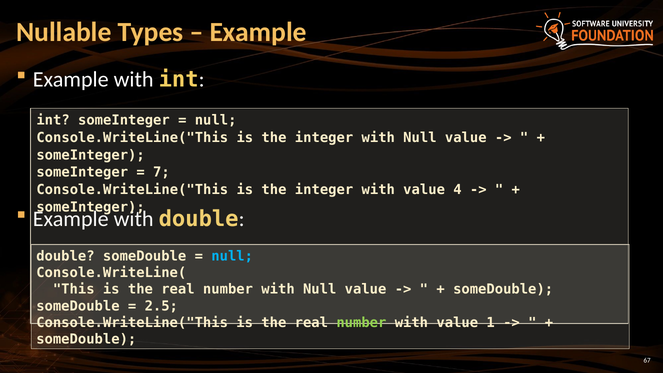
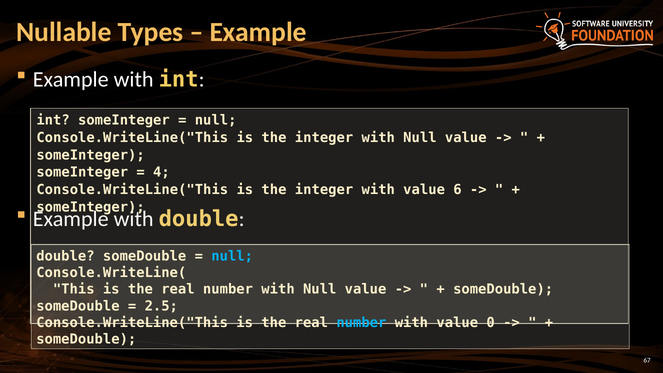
7: 7 -> 4
4: 4 -> 6
number at (361, 323) colour: light green -> light blue
1: 1 -> 0
